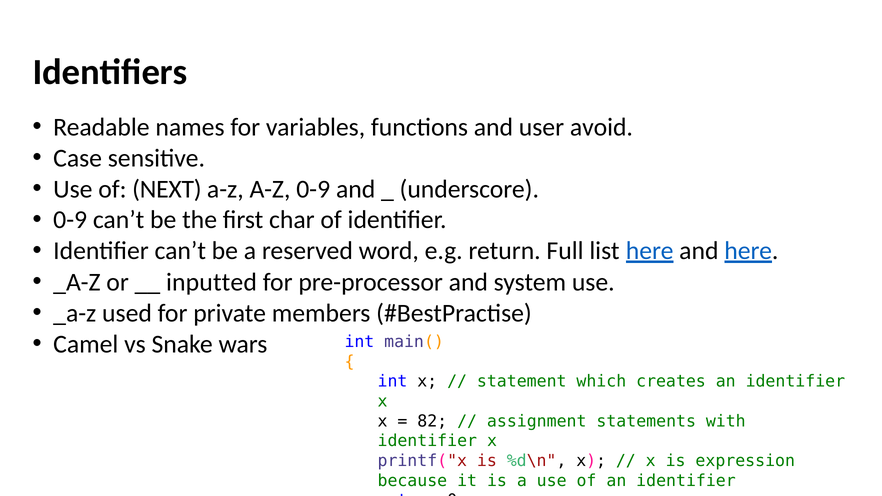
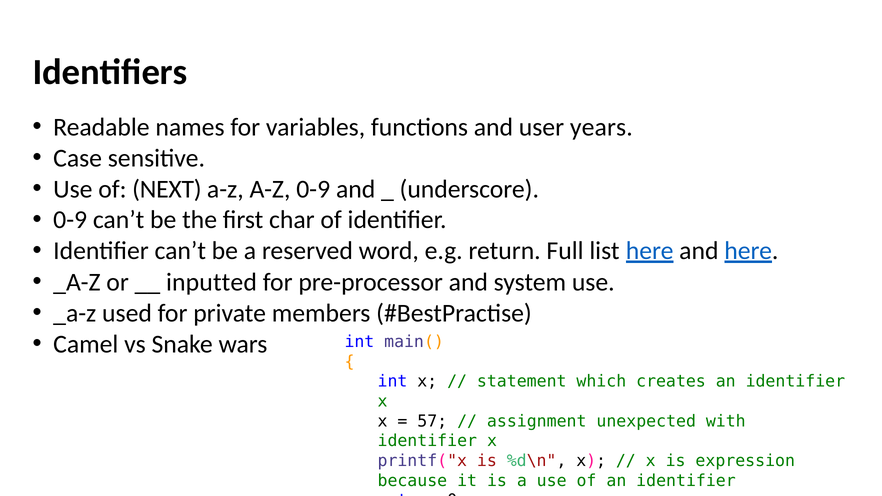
avoid: avoid -> years
82: 82 -> 57
statements: statements -> unexpected
